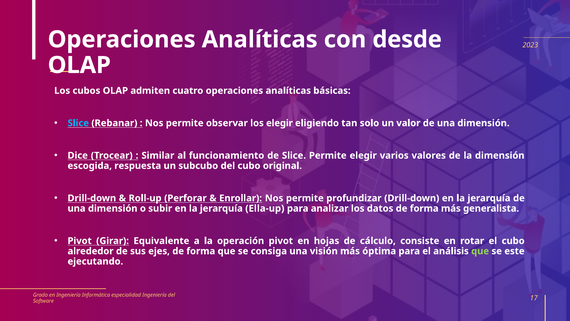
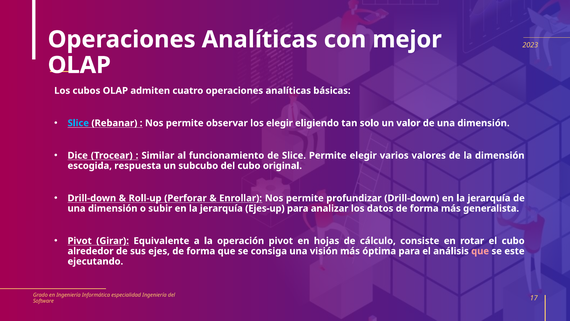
desde: desde -> mejor
Ella-up: Ella-up -> Ejes-up
que at (480, 251) colour: light green -> pink
